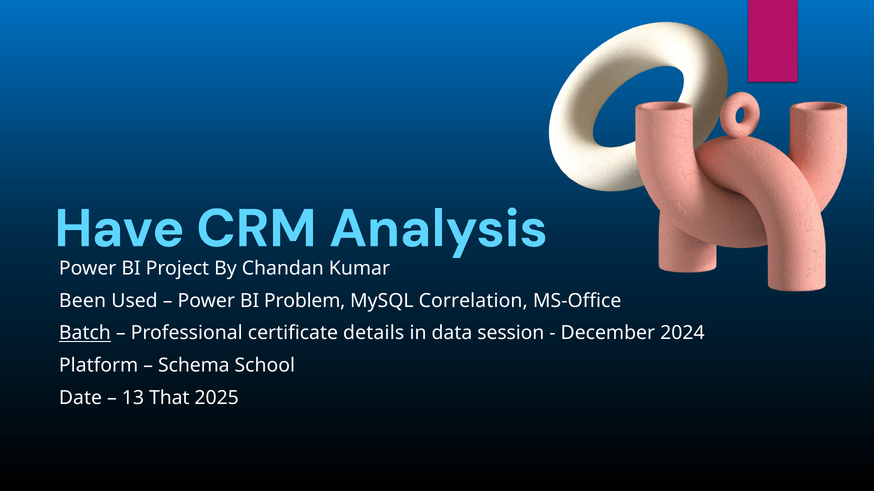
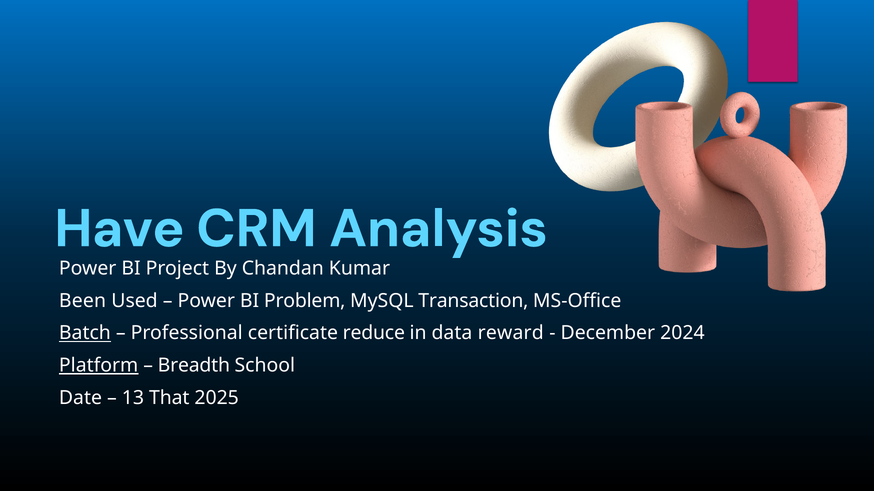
Correlation: Correlation -> Transaction
details: details -> reduce
session: session -> reward
Platform underline: none -> present
Schema: Schema -> Breadth
